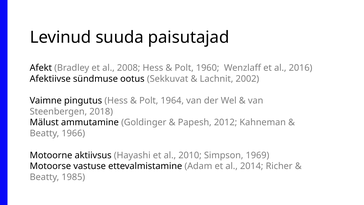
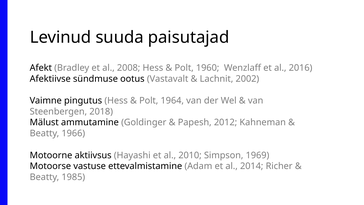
Sekkuvat: Sekkuvat -> Vastavalt
